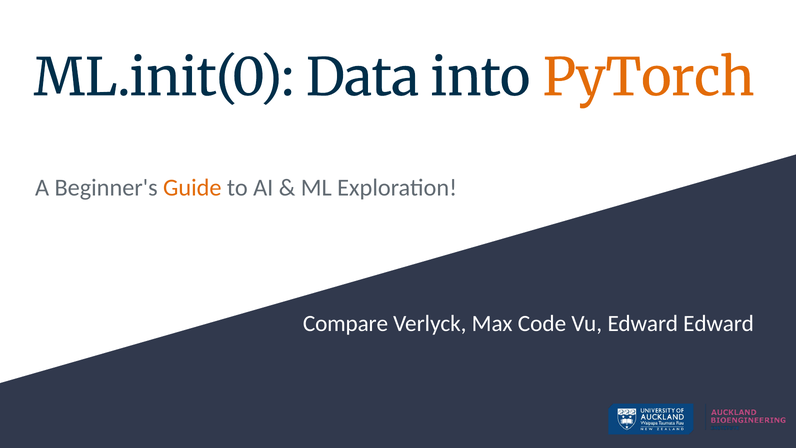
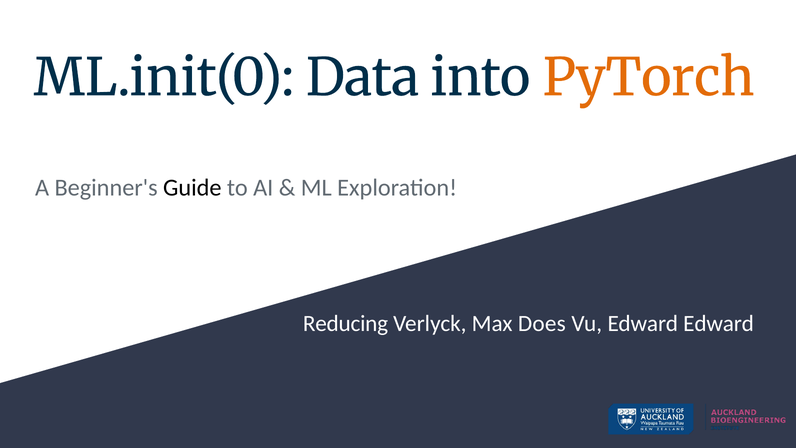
Guide colour: orange -> black
Compare: Compare -> Reducing
Code: Code -> Does
